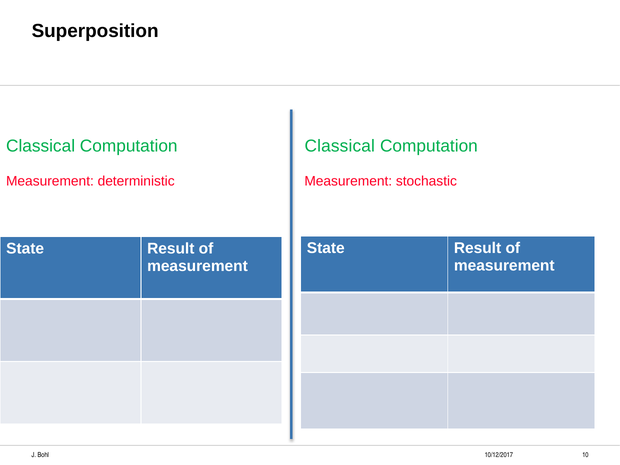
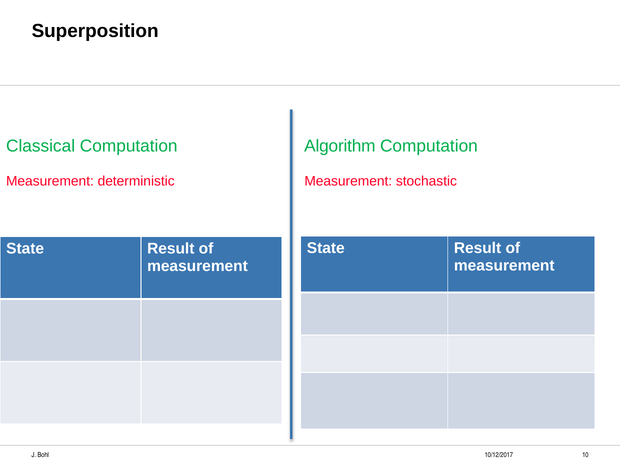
Classical at (340, 146): Classical -> Algorithm
